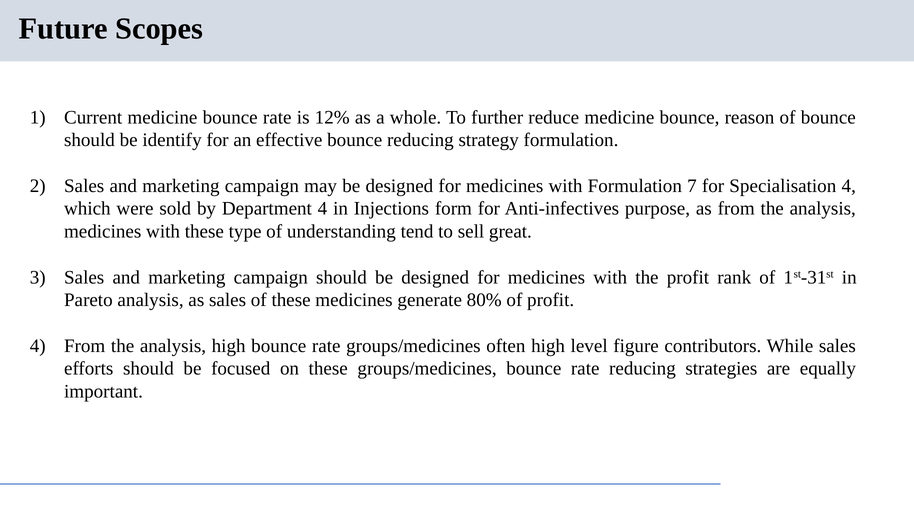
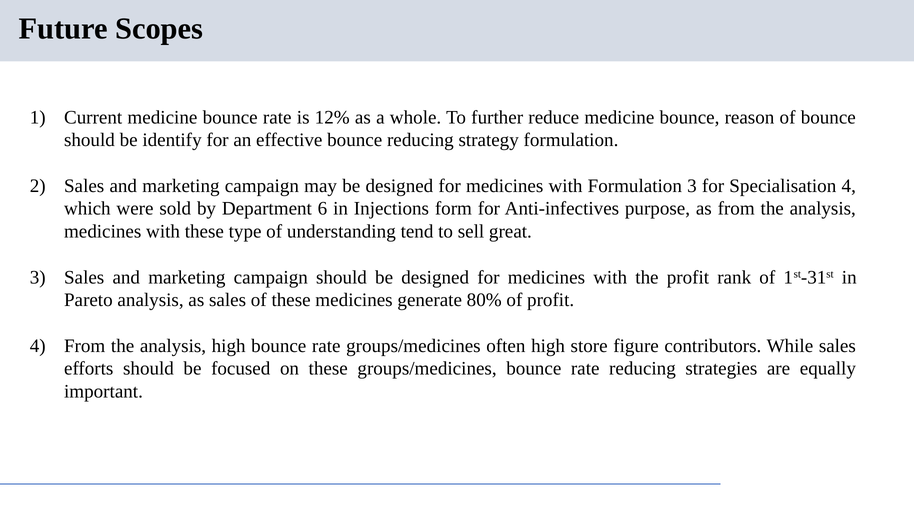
Formulation 7: 7 -> 3
Department 4: 4 -> 6
level: level -> store
